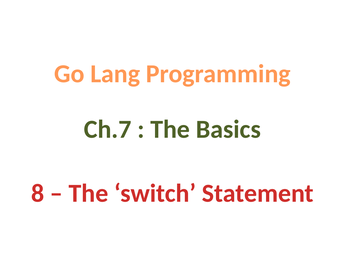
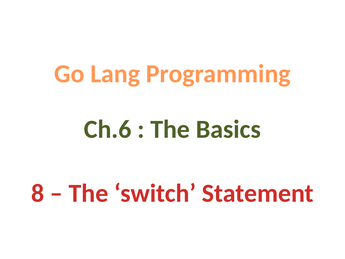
Ch.7: Ch.7 -> Ch.6
